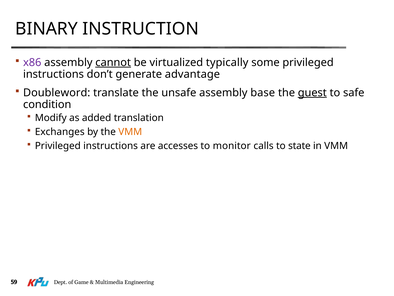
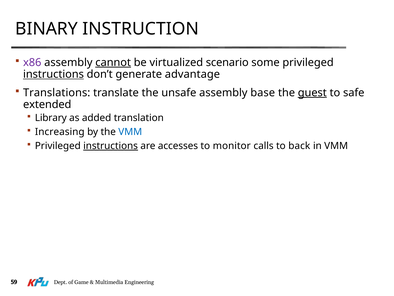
typically: typically -> scenario
instructions at (53, 74) underline: none -> present
Doubleword: Doubleword -> Translations
condition: condition -> extended
Modify: Modify -> Library
Exchanges: Exchanges -> Increasing
VMM at (130, 132) colour: orange -> blue
instructions at (111, 146) underline: none -> present
state: state -> back
